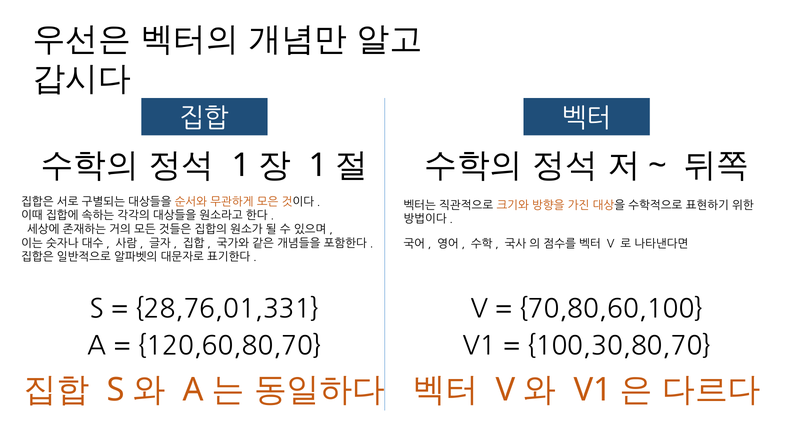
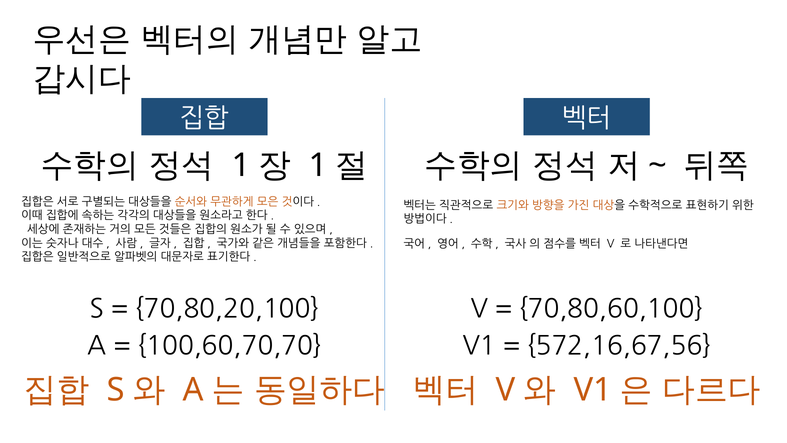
28,76,01,331: 28,76,01,331 -> 70,80,20,100
120,60,80,70: 120,60,80,70 -> 100,60,70,70
100,30,80,70: 100,30,80,70 -> 572,16,67,56
